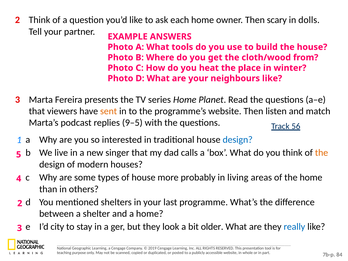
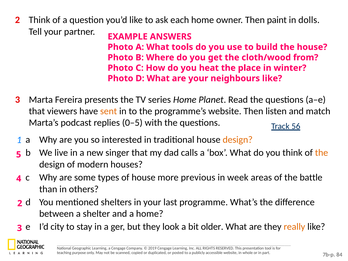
scary: scary -> paint
9–5: 9–5 -> 0–5
design at (238, 140) colour: blue -> orange
probably: probably -> previous
living: living -> week
the home: home -> battle
really colour: blue -> orange
